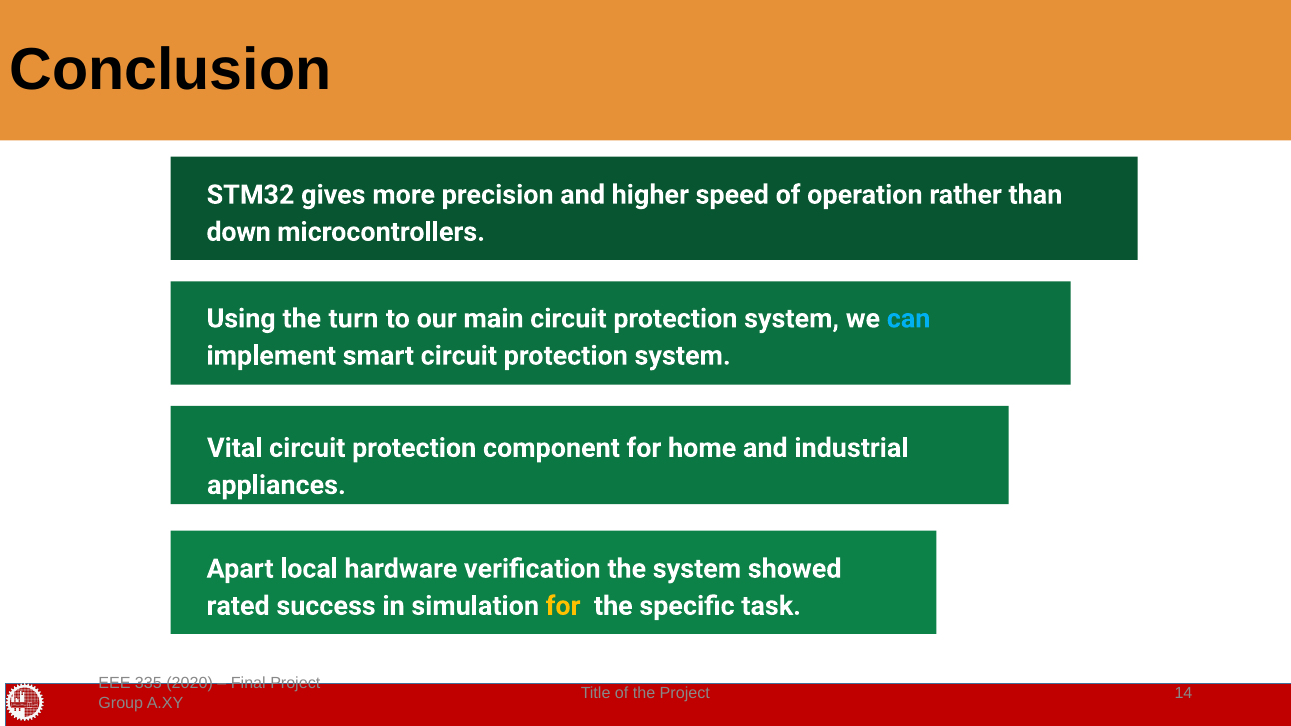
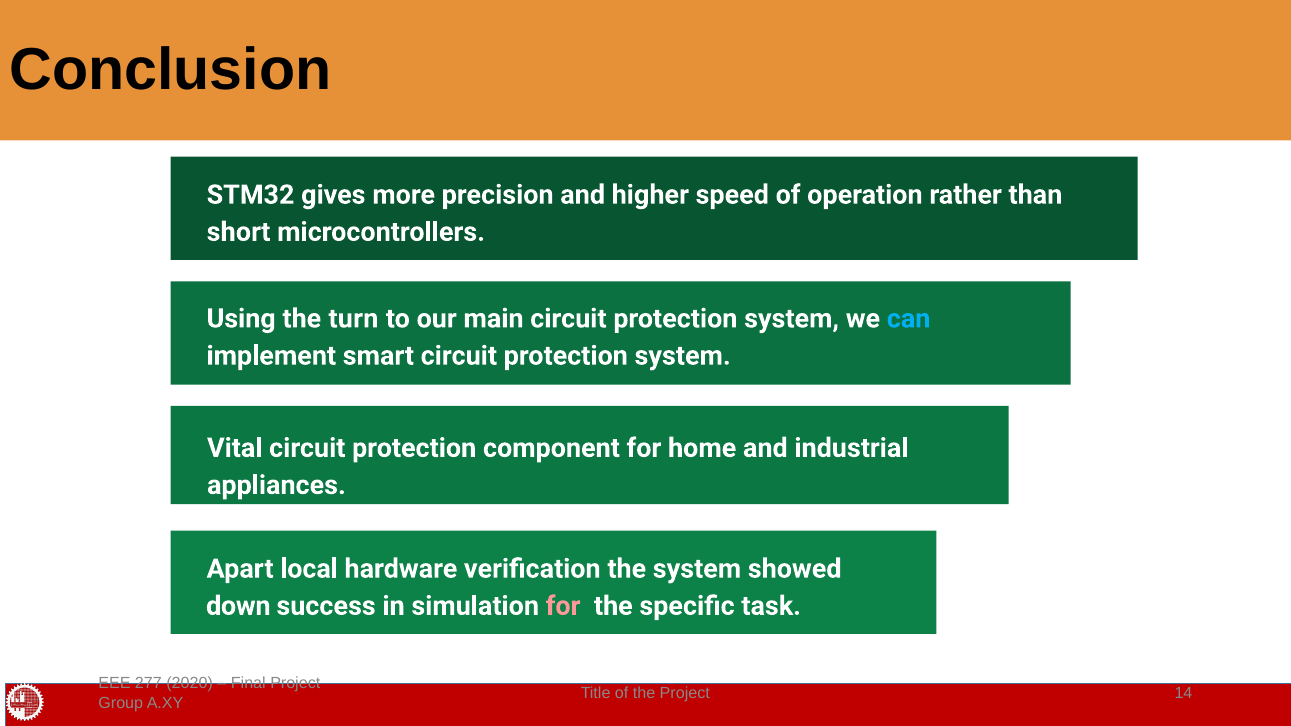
down: down -> short
rated: rated -> down
for at (563, 606) colour: yellow -> pink
335: 335 -> 277
